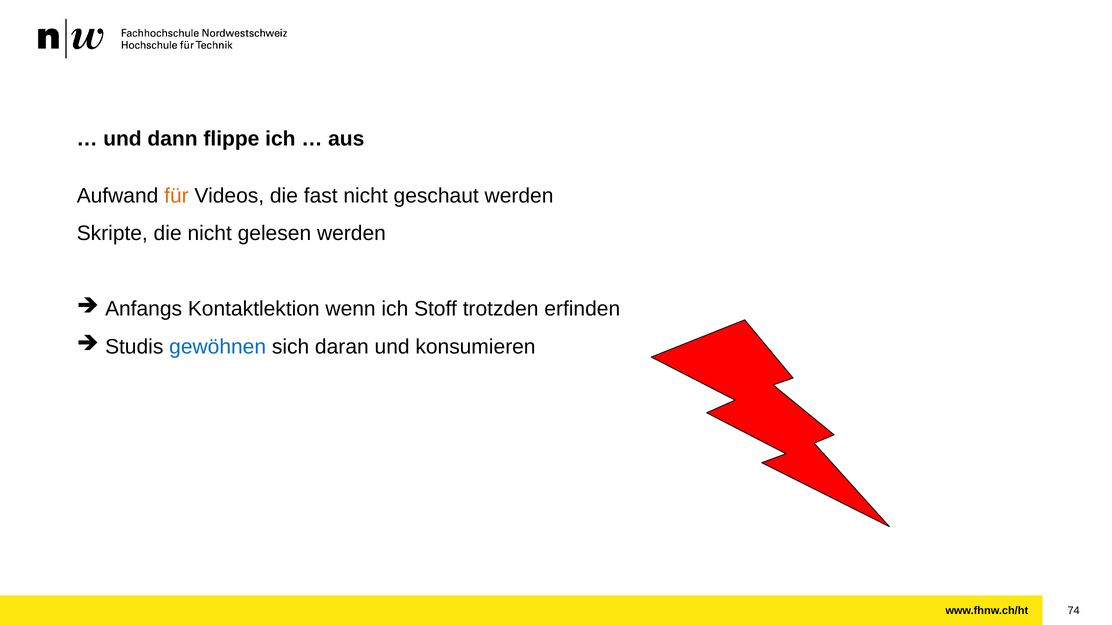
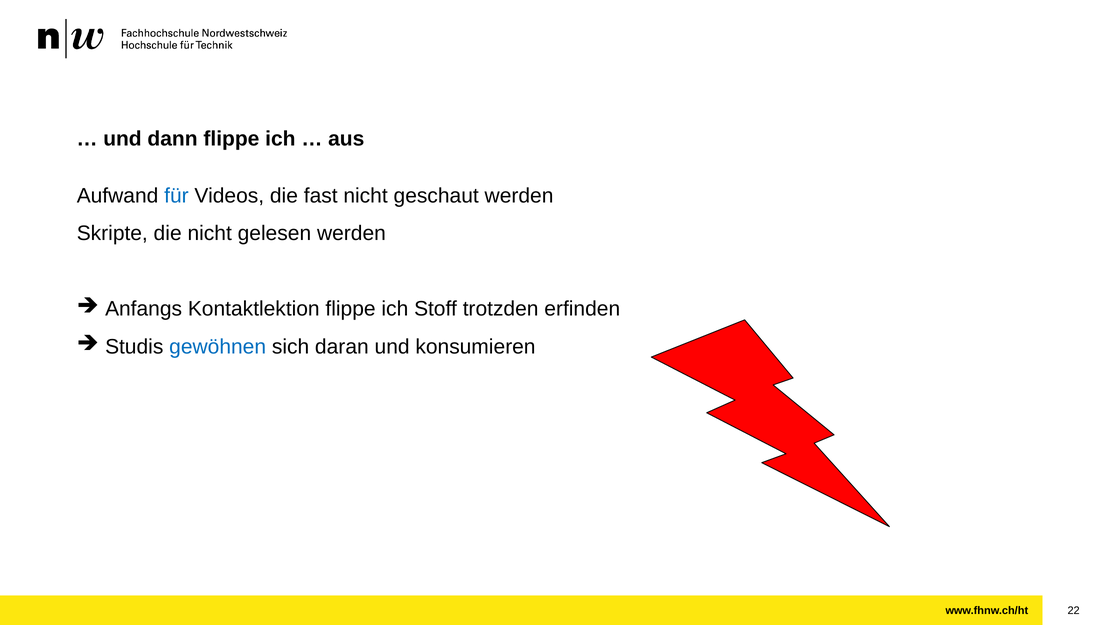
für colour: orange -> blue
Kontaktlektion wenn: wenn -> flippe
74: 74 -> 22
